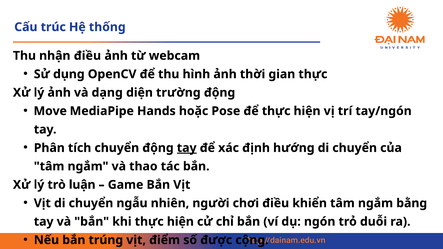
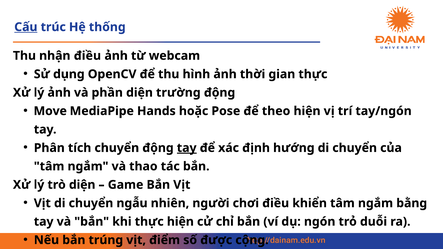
Cấu underline: none -> present
dạng: dạng -> phần
để thực: thực -> theo
trò luận: luận -> diện
